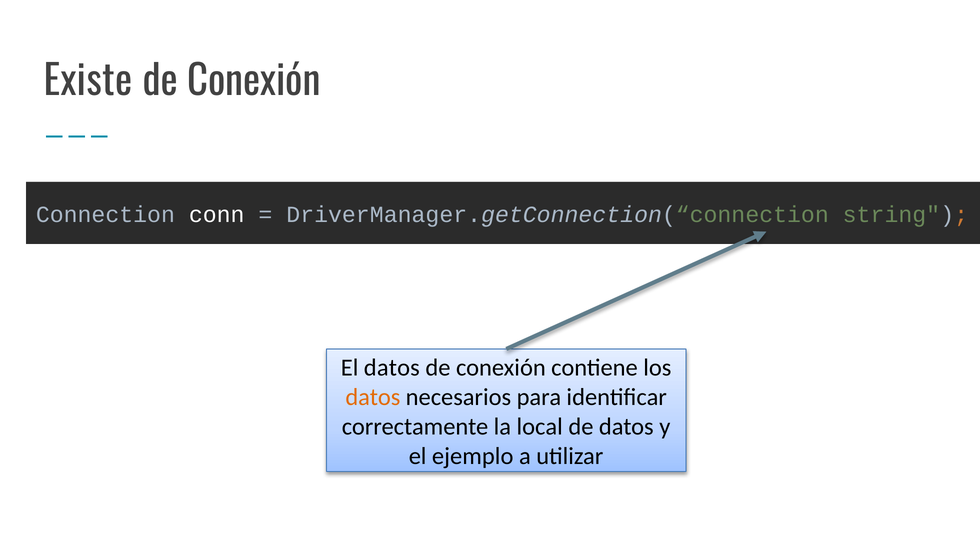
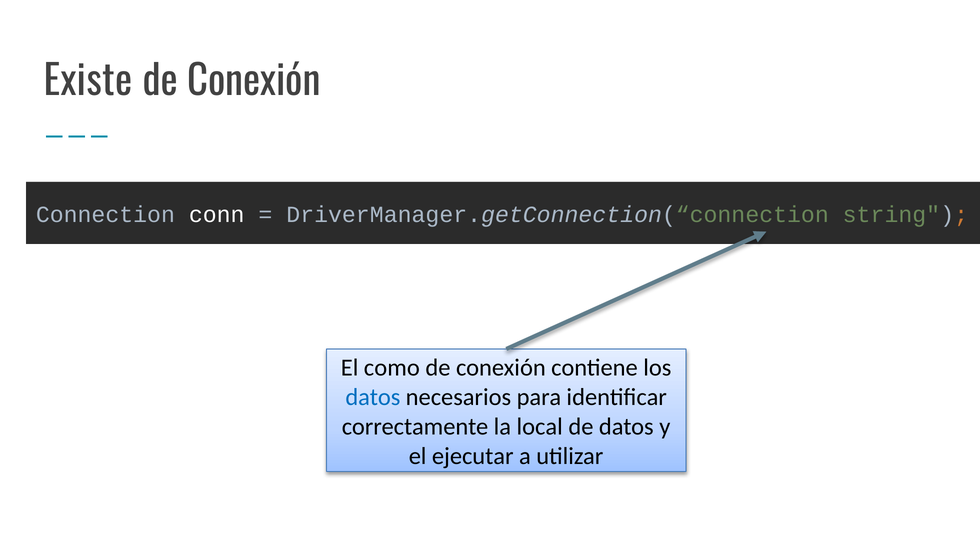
El datos: datos -> como
datos at (373, 397) colour: orange -> blue
ejemplo: ejemplo -> ejecutar
